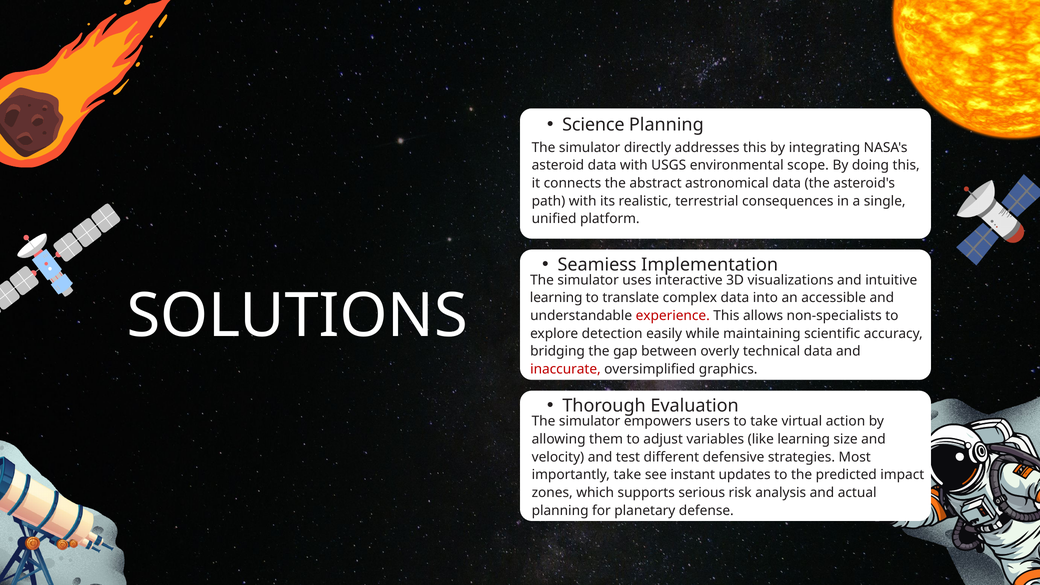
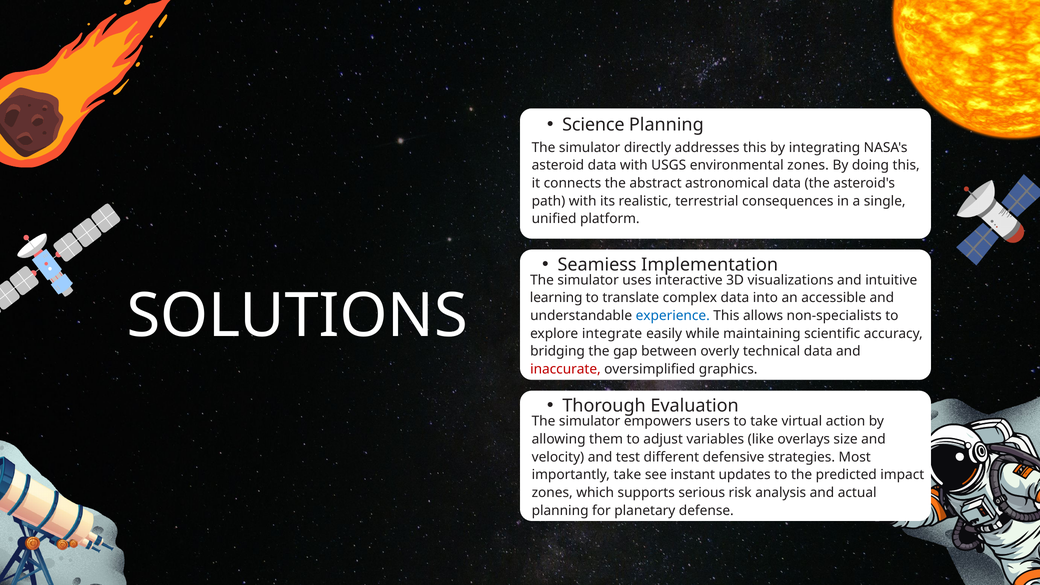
environmental scope: scope -> zones
experience colour: red -> blue
detection: detection -> integrate
like learning: learning -> overlays
